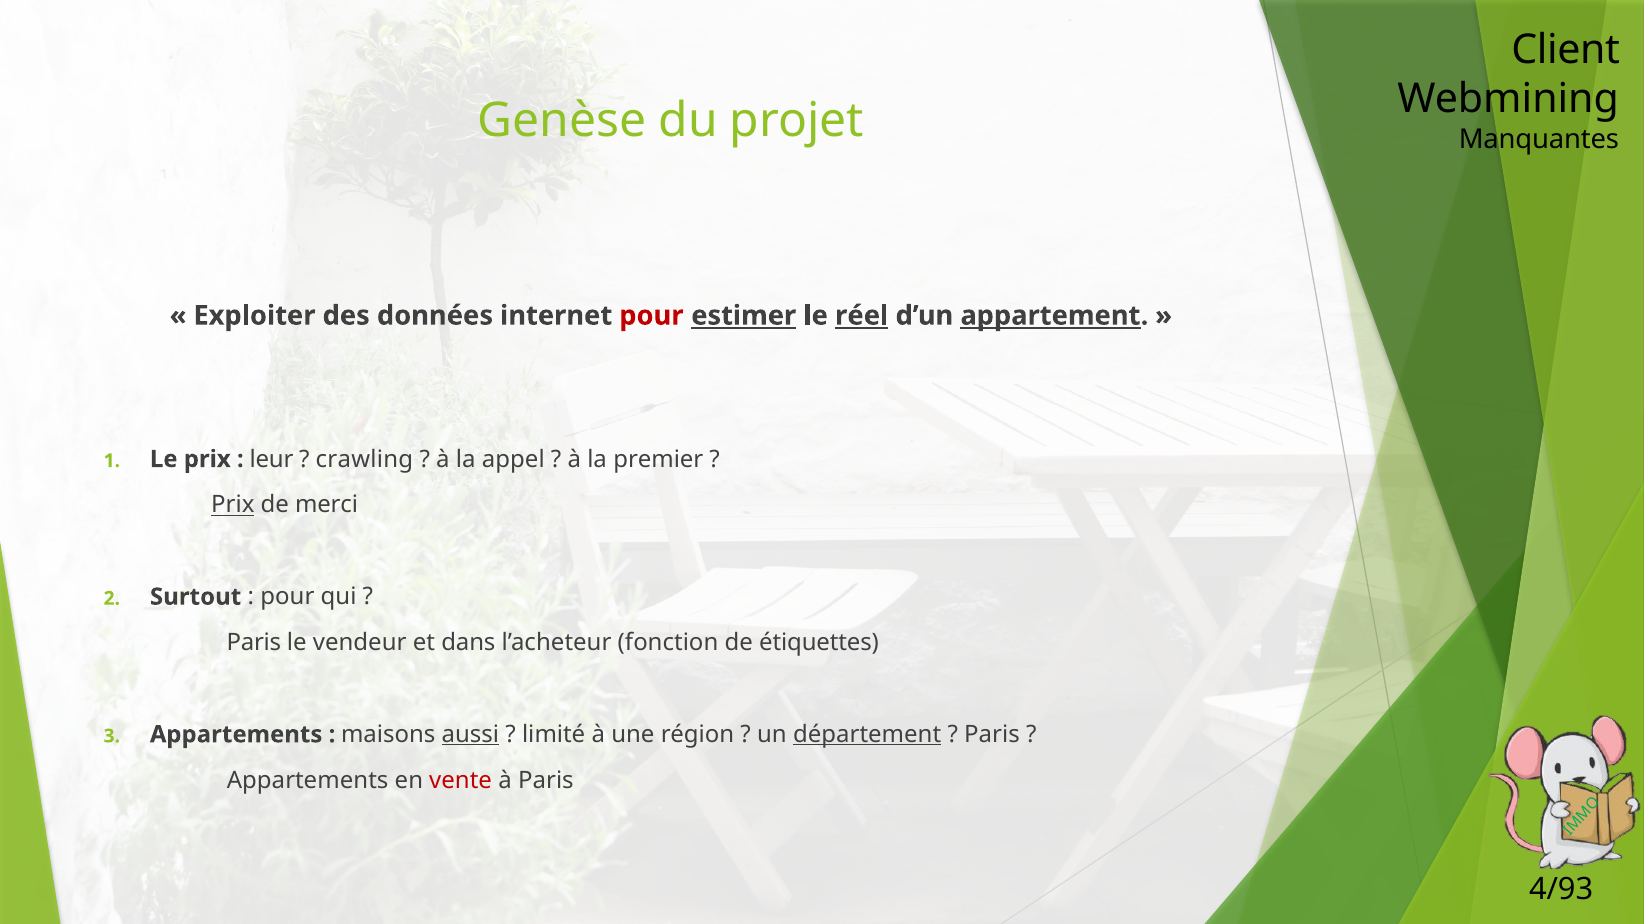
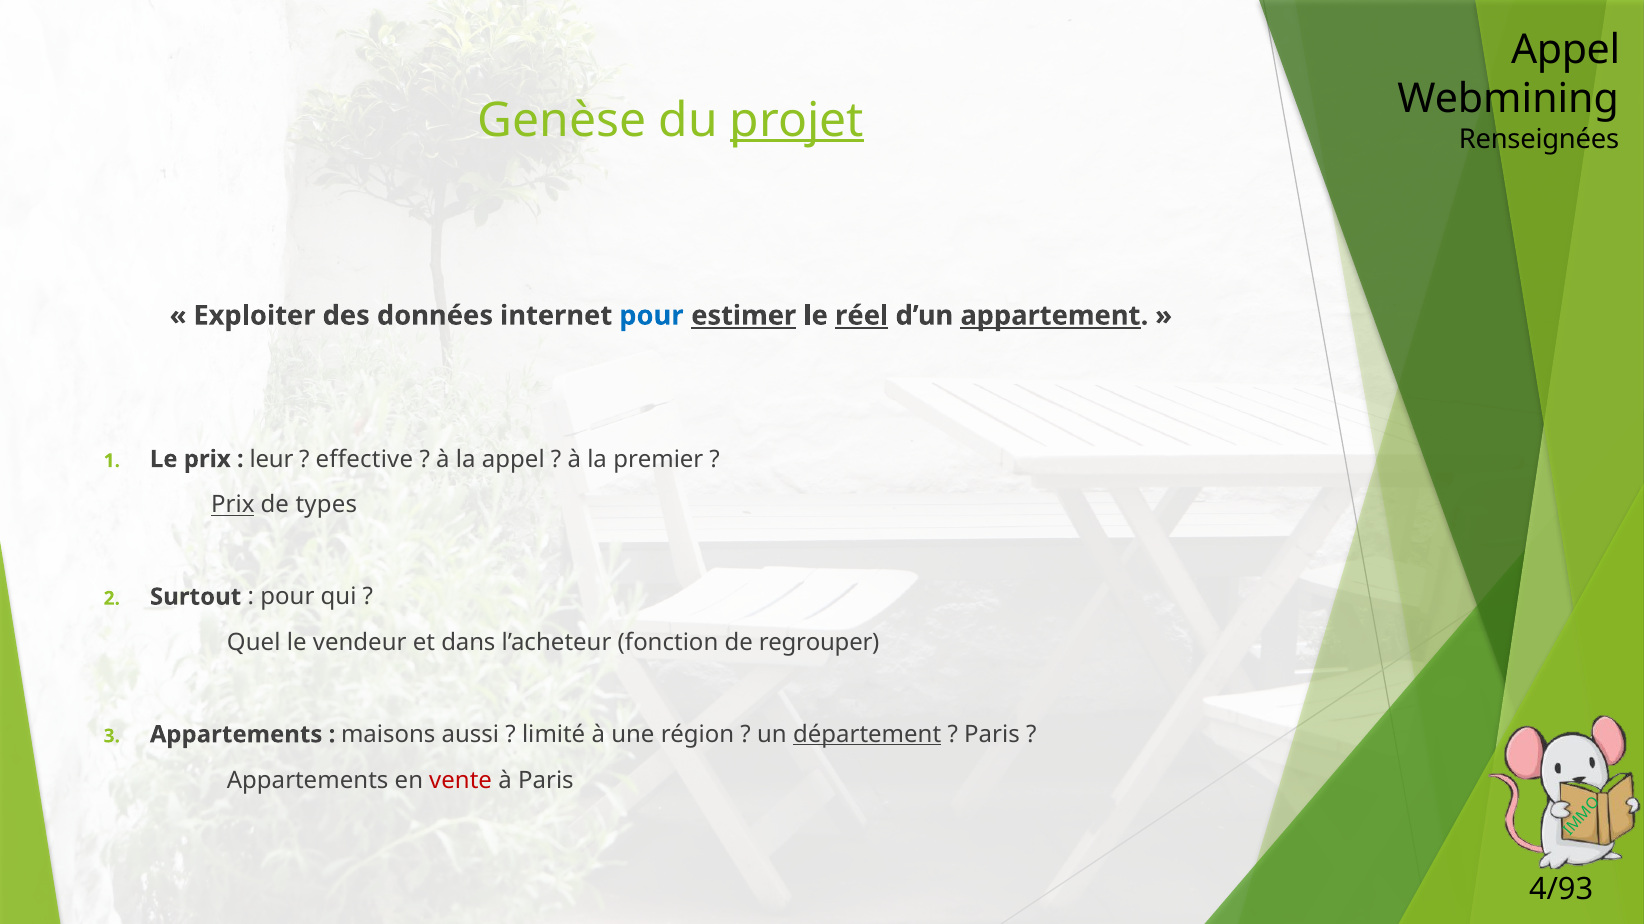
Client at (1566, 50): Client -> Appel
projet underline: none -> present
Manquantes: Manquantes -> Renseignées
pour at (651, 316) colour: red -> blue
crawling: crawling -> effective
merci: merci -> types
Paris at (254, 643): Paris -> Quel
étiquettes: étiquettes -> regrouper
aussi underline: present -> none
